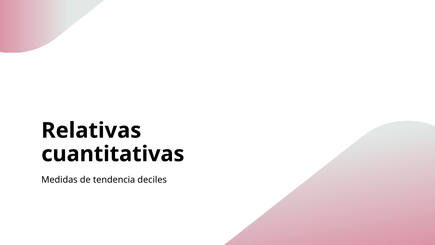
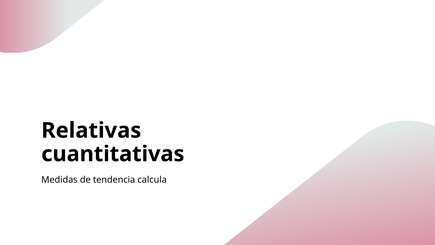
deciles: deciles -> calcula
